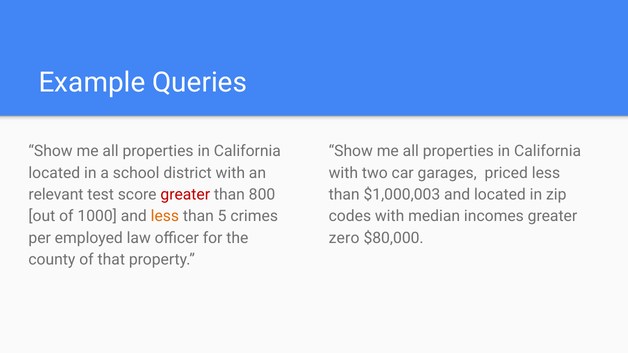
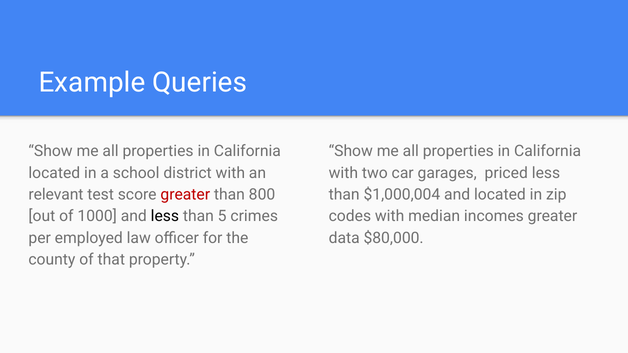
$1,000,003: $1,000,003 -> $1,000,004
less at (165, 216) colour: orange -> black
zero: zero -> data
